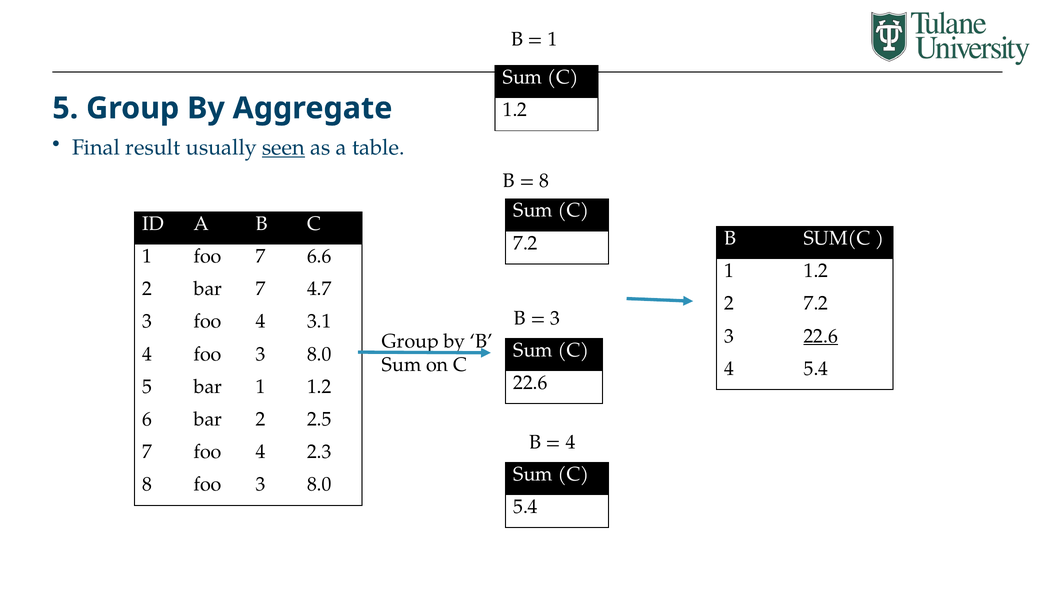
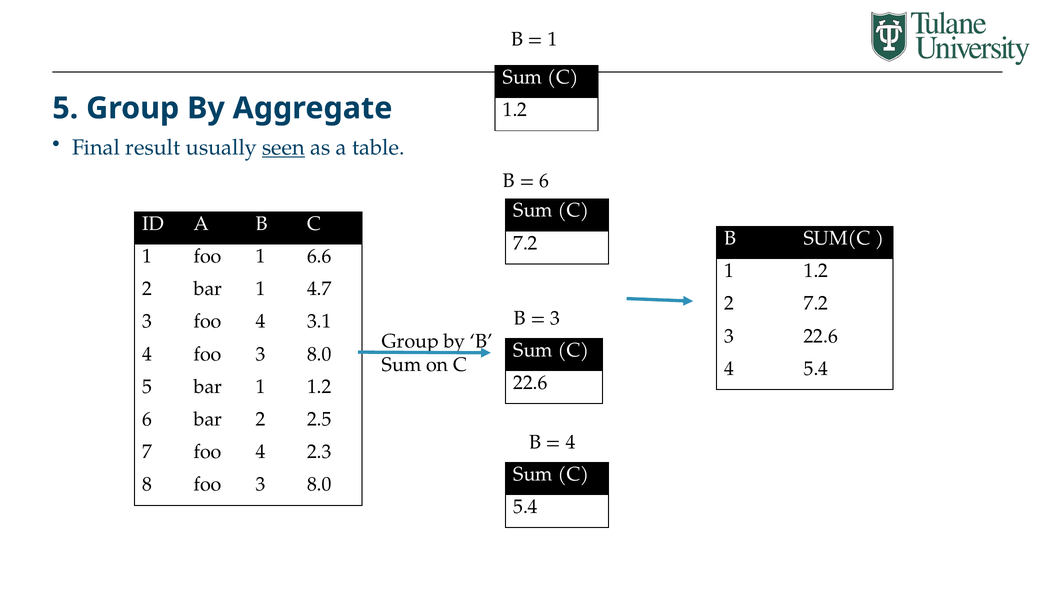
8 at (544, 180): 8 -> 6
foo 7: 7 -> 1
2 bar 7: 7 -> 1
22.6 at (821, 336) underline: present -> none
